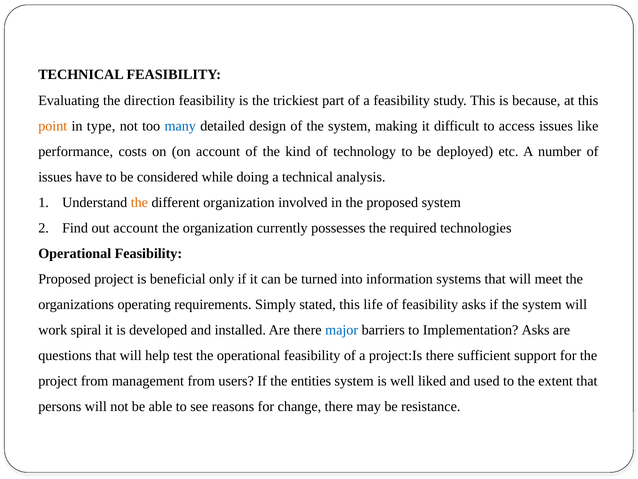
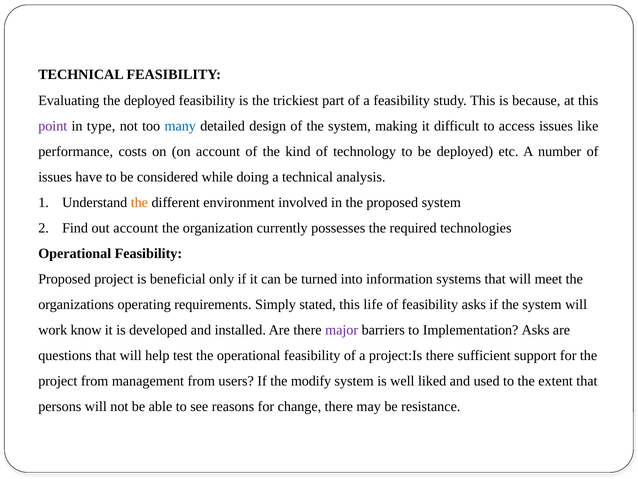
the direction: direction -> deployed
point colour: orange -> purple
different organization: organization -> environment
spiral: spiral -> know
major colour: blue -> purple
entities: entities -> modify
